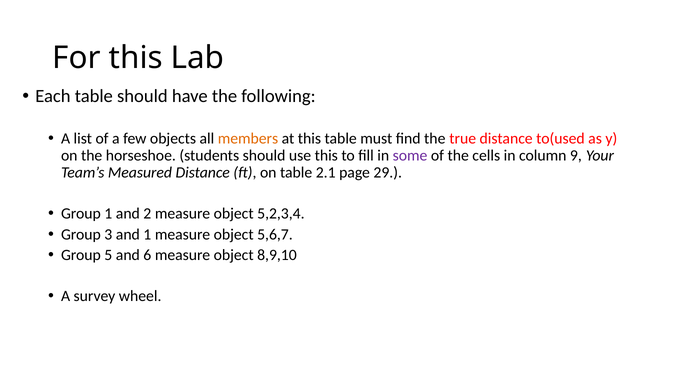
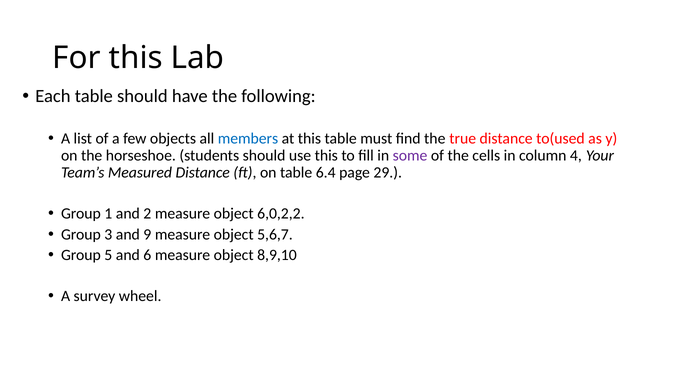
members colour: orange -> blue
9: 9 -> 4
2.1: 2.1 -> 6.4
5,2,3,4: 5,2,3,4 -> 6,0,2,2
and 1: 1 -> 9
